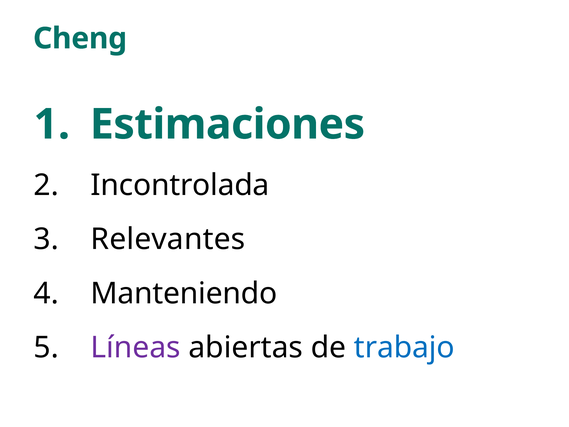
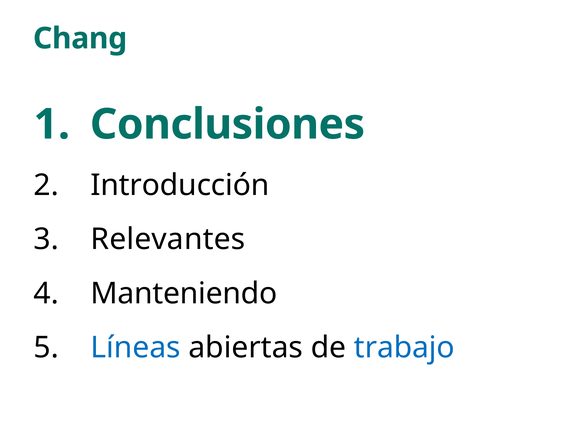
Cheng: Cheng -> Chang
Estimaciones: Estimaciones -> Conclusiones
Incontrolada: Incontrolada -> Introducción
Líneas colour: purple -> blue
